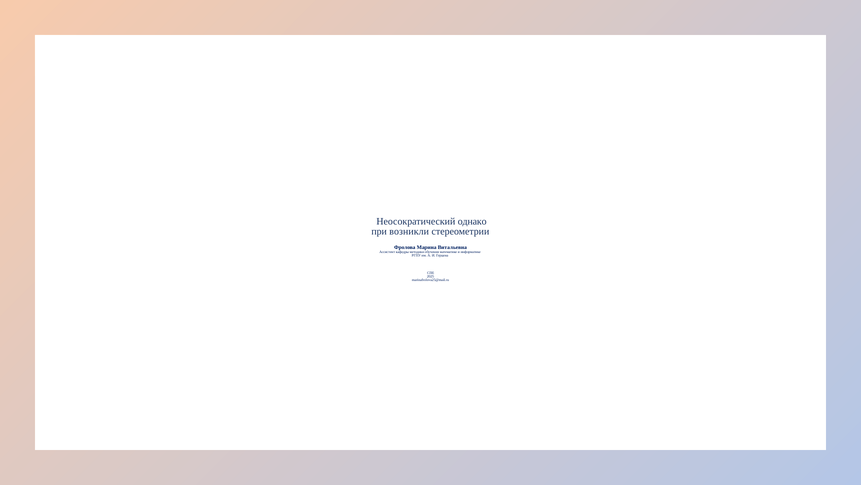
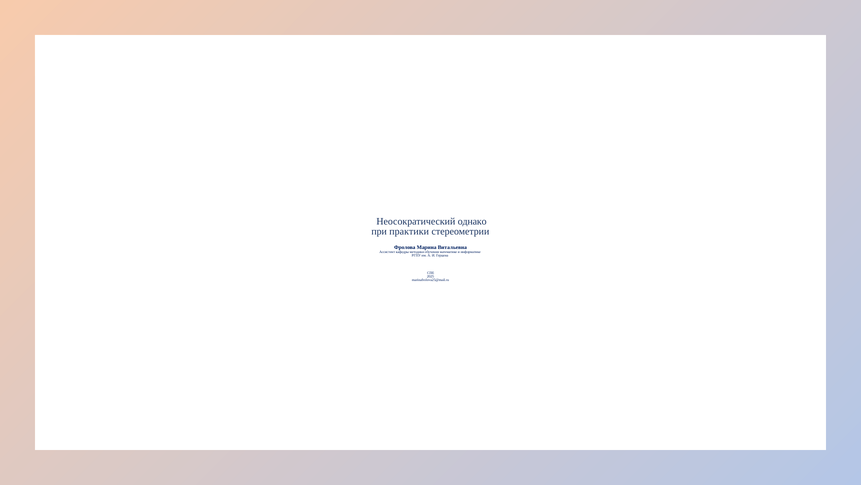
возникли: возникли -> практики
